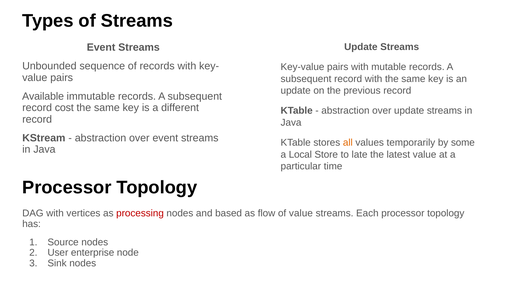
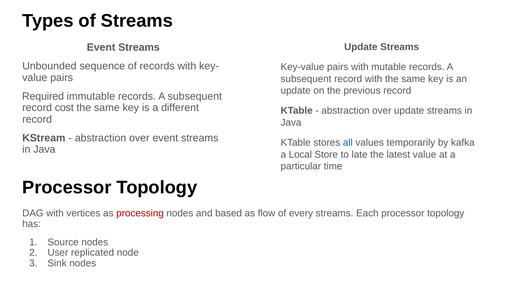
Available: Available -> Required
all colour: orange -> blue
some: some -> kafka
of value: value -> every
enterprise: enterprise -> replicated
